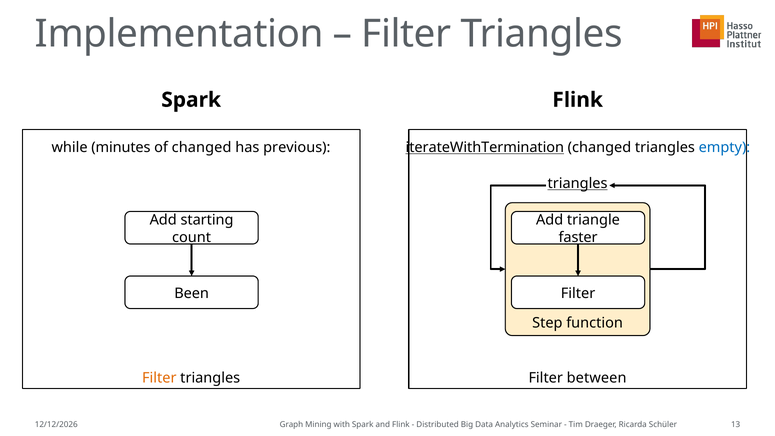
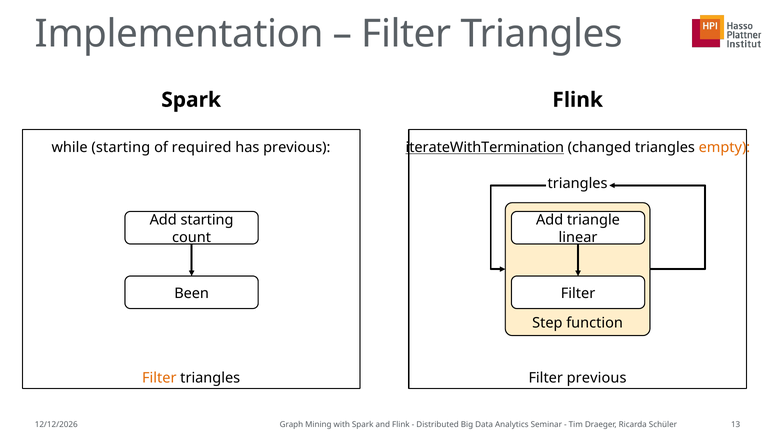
while minutes: minutes -> starting
of changed: changed -> required
empty colour: blue -> orange
triangles at (578, 184) underline: present -> none
faster: faster -> linear
Filter between: between -> previous
